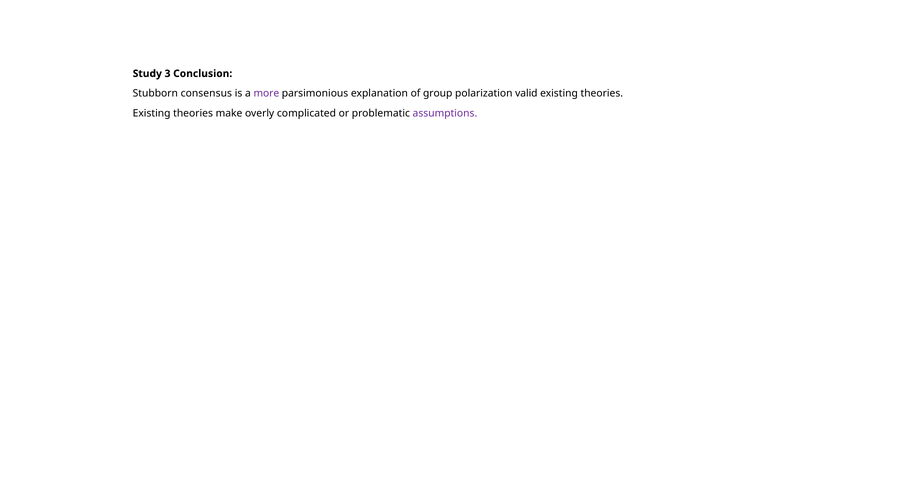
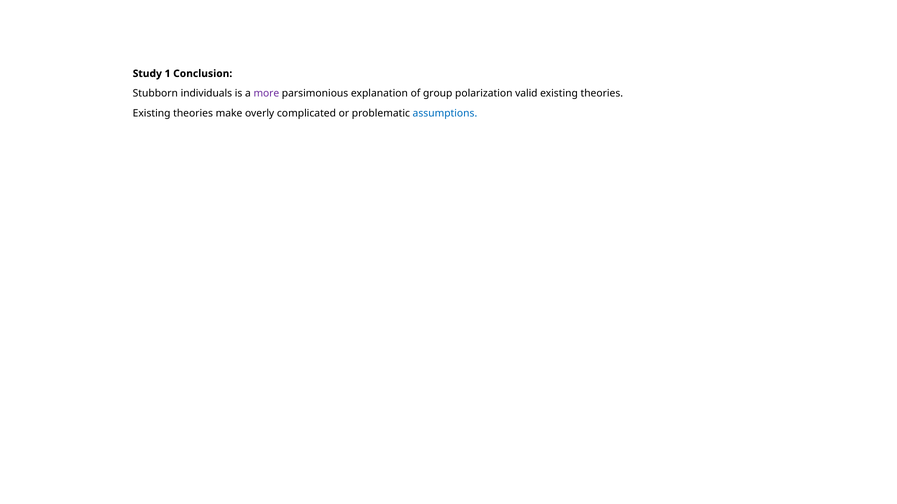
3: 3 -> 1
consensus: consensus -> individuals
assumptions colour: purple -> blue
